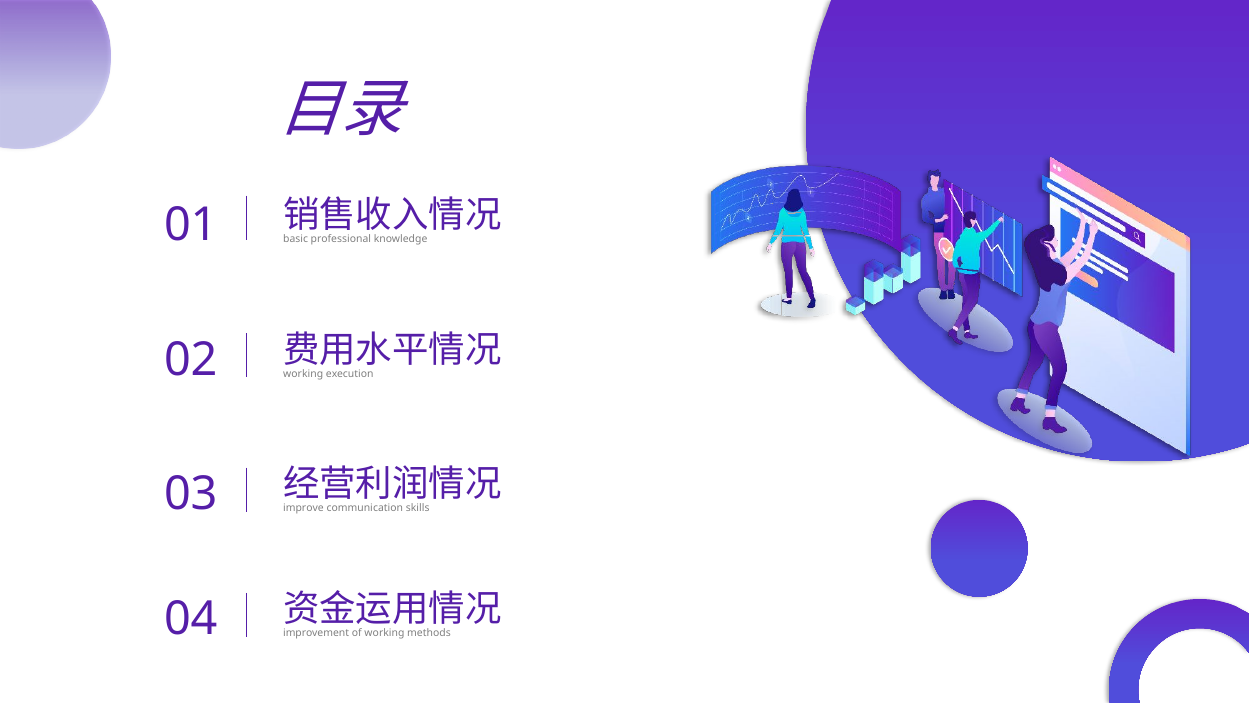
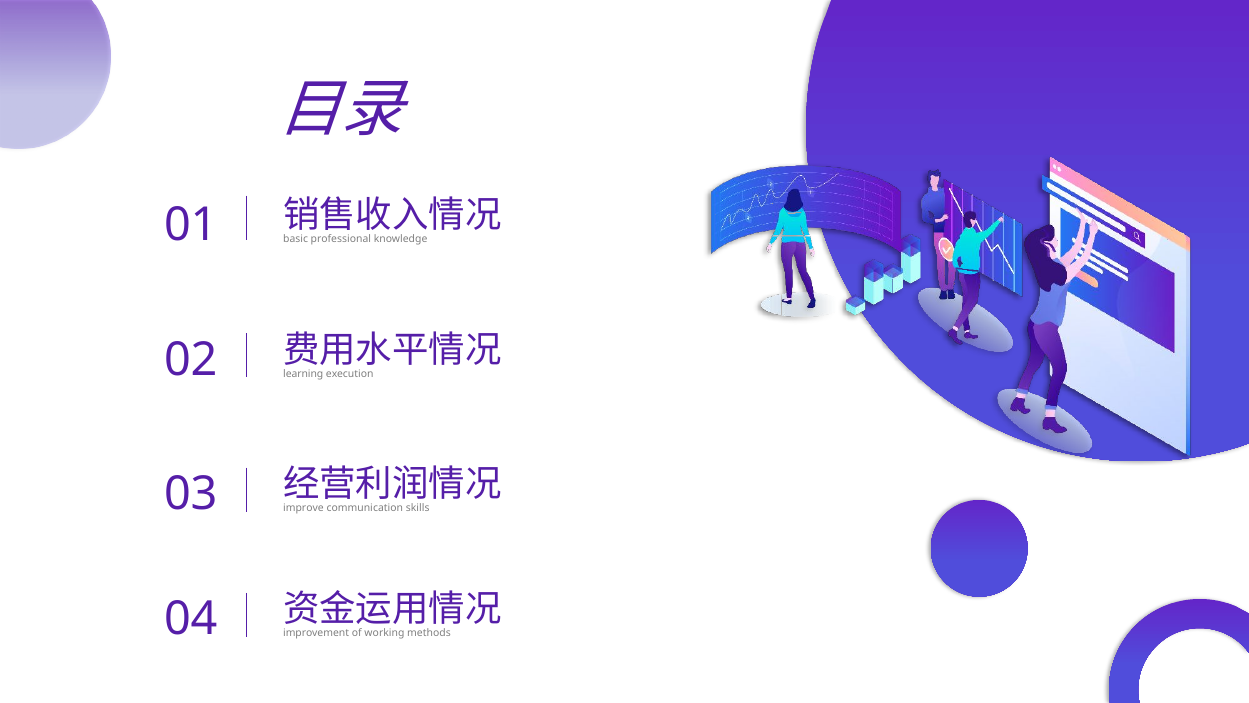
working at (303, 374): working -> learning
